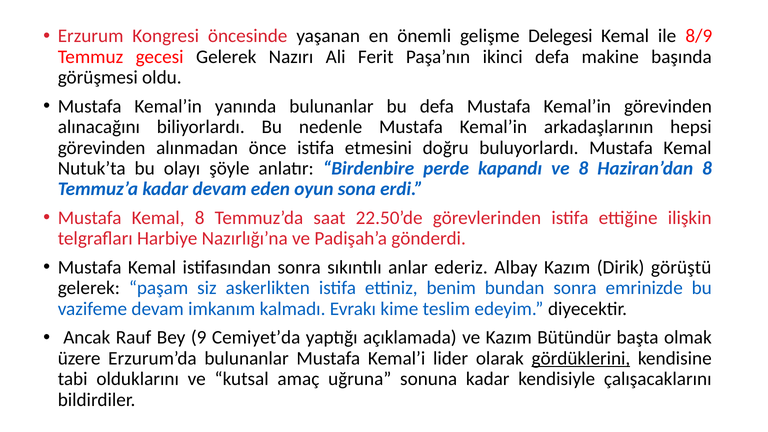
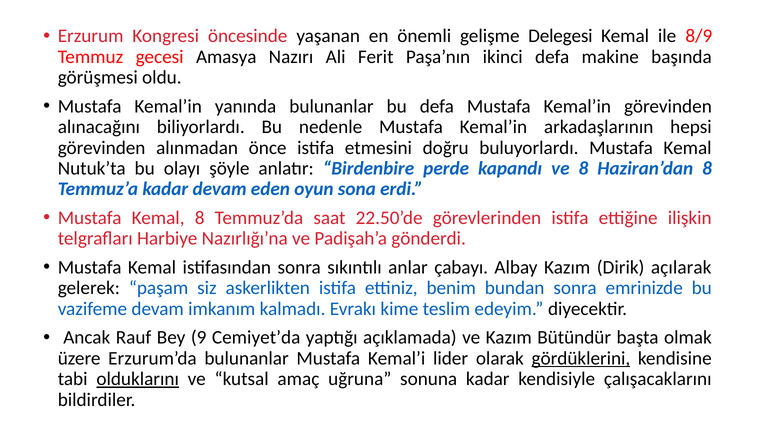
gecesi Gelerek: Gelerek -> Amasya
ederiz: ederiz -> çabayı
görüştü: görüştü -> açılarak
olduklarını underline: none -> present
